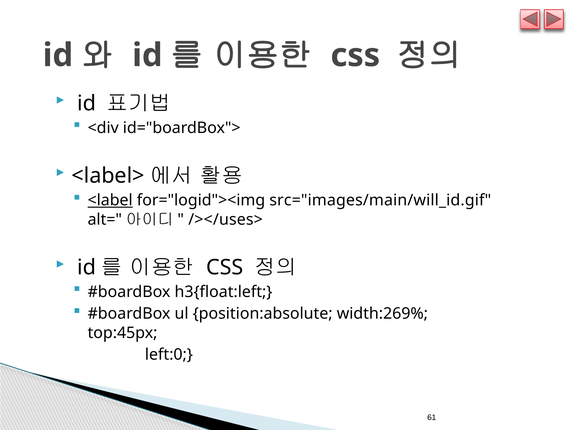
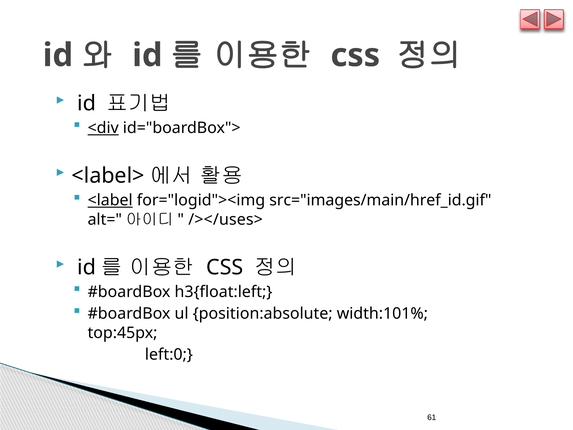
<div underline: none -> present
src="images/main/will_id.gif: src="images/main/will_id.gif -> src="images/main/href_id.gif
width:269%: width:269% -> width:101%
